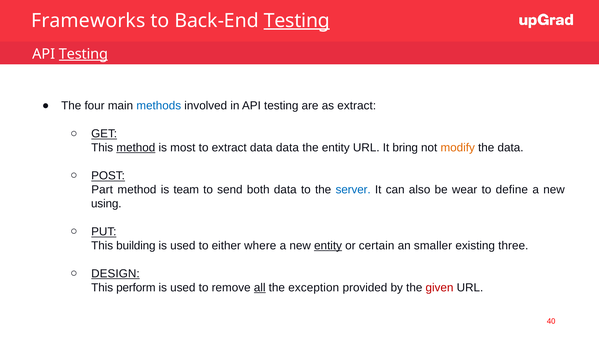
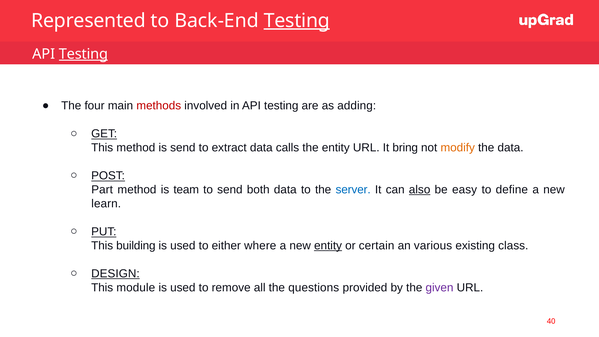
Frameworks: Frameworks -> Represented
methods colour: blue -> red
as extract: extract -> adding
method at (136, 148) underline: present -> none
is most: most -> send
data data: data -> calls
also underline: none -> present
wear: wear -> easy
using: using -> learn
smaller: smaller -> various
three: three -> class
perform: perform -> module
all underline: present -> none
exception: exception -> questions
given colour: red -> purple
